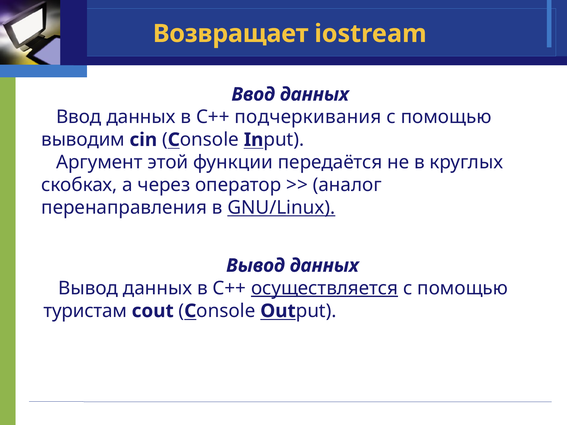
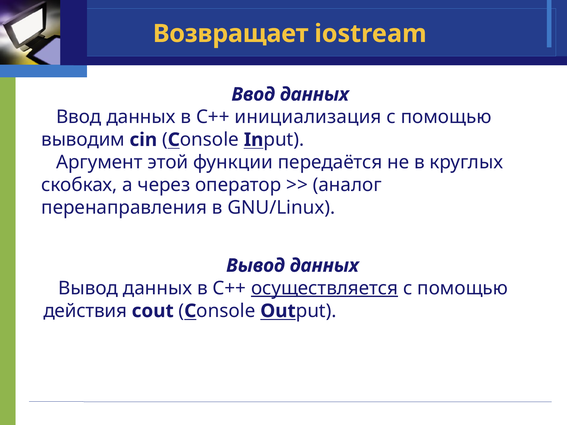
подчеркивания: подчеркивания -> инициализация
GNU/Linux underline: present -> none
туристам: туристам -> действия
